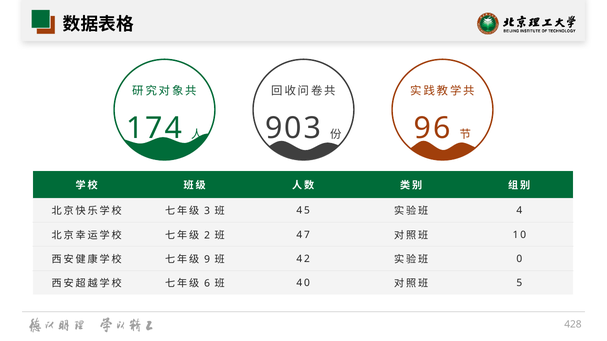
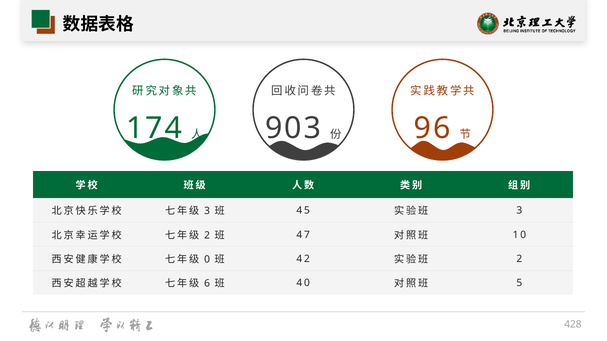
4 at (519, 211): 4 -> 3
9: 9 -> 0
0 at (519, 259): 0 -> 2
